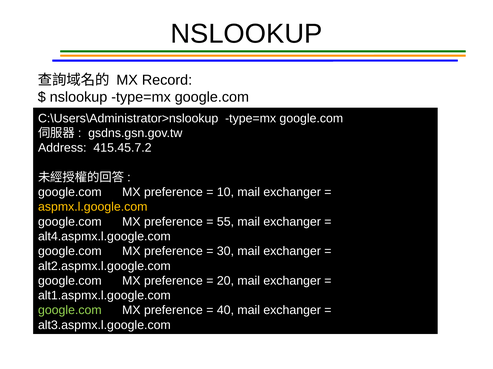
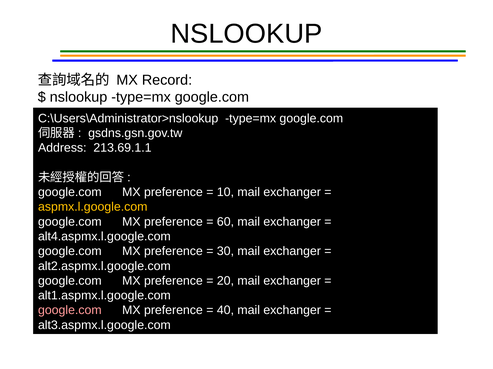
415.45.7.2: 415.45.7.2 -> 213.69.1.1
55: 55 -> 60
google.com at (70, 311) colour: light green -> pink
